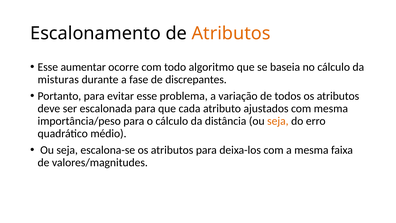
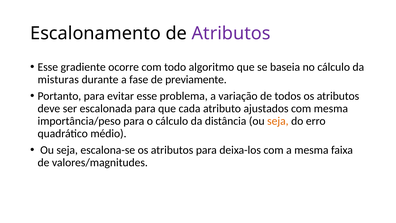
Atributos at (231, 33) colour: orange -> purple
aumentar: aumentar -> gradiente
discrepantes: discrepantes -> previamente
